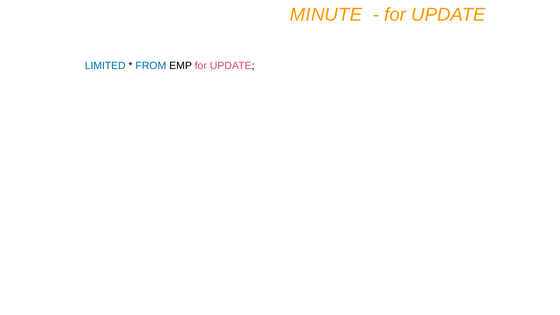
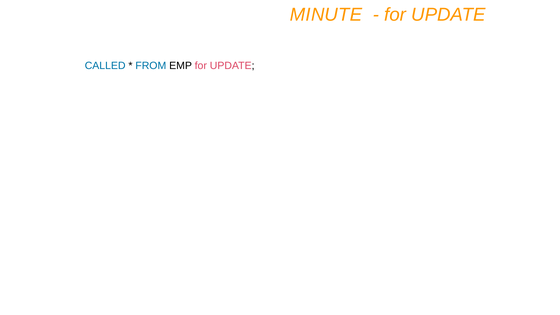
LIMITED: LIMITED -> CALLED
